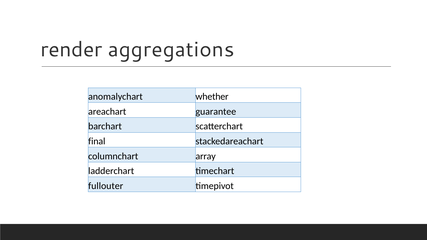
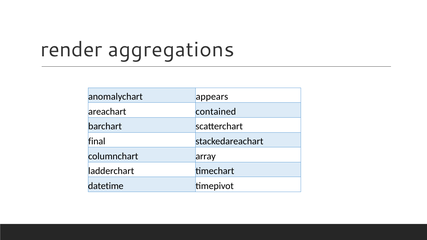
whether: whether -> appears
guarantee: guarantee -> contained
fullouter: fullouter -> datetime
